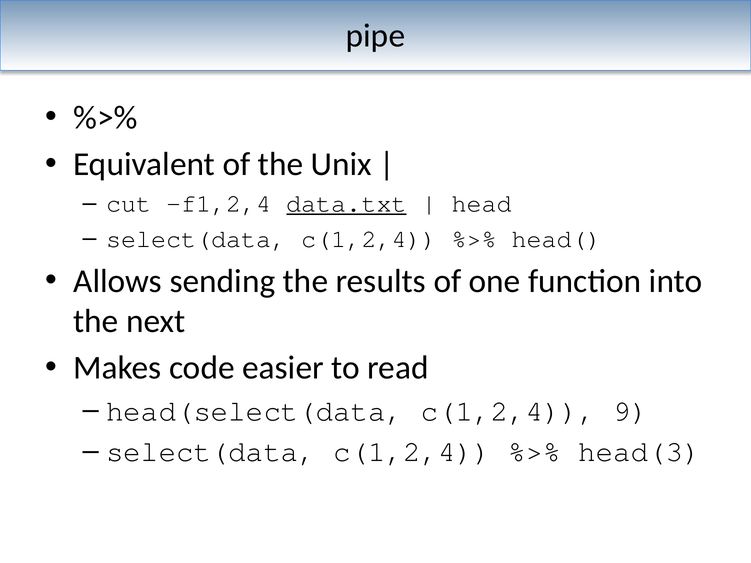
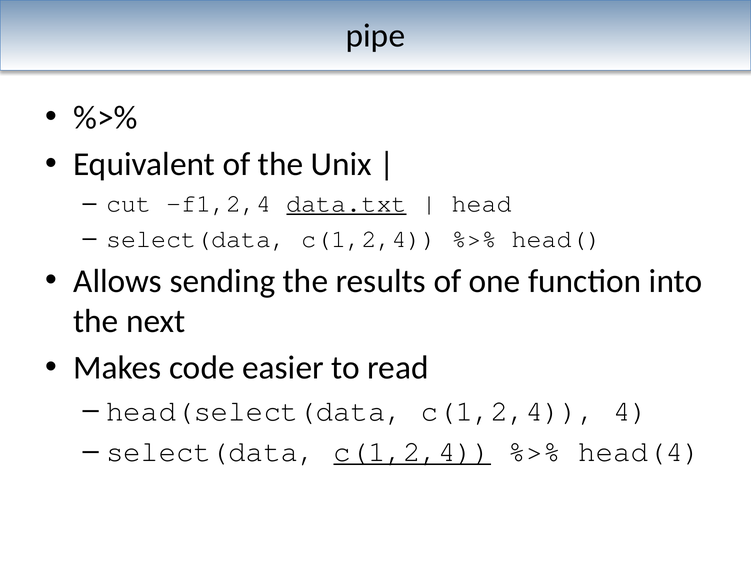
9: 9 -> 4
c(1,2,4 at (412, 452) underline: none -> present
head(3: head(3 -> head(4
